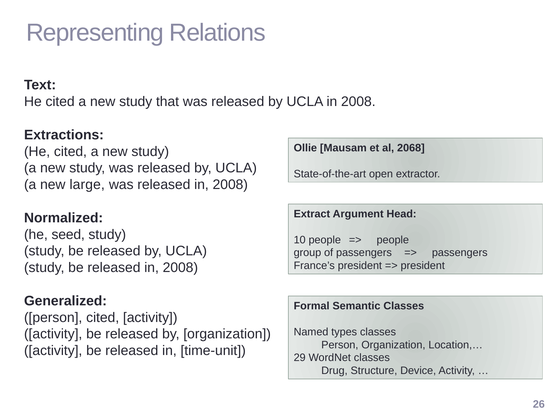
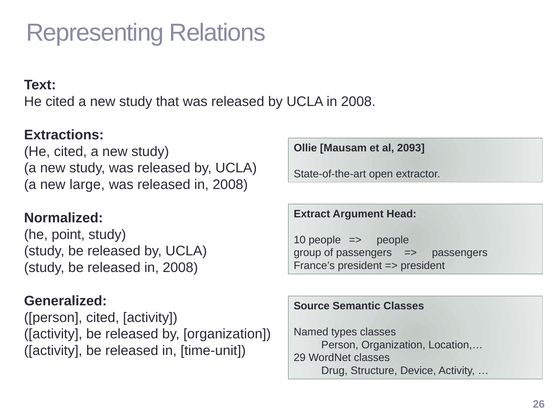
2068: 2068 -> 2093
seed: seed -> point
Formal: Formal -> Source
